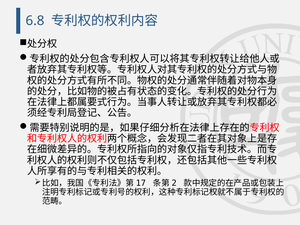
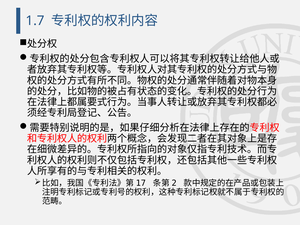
6.8: 6.8 -> 1.7
